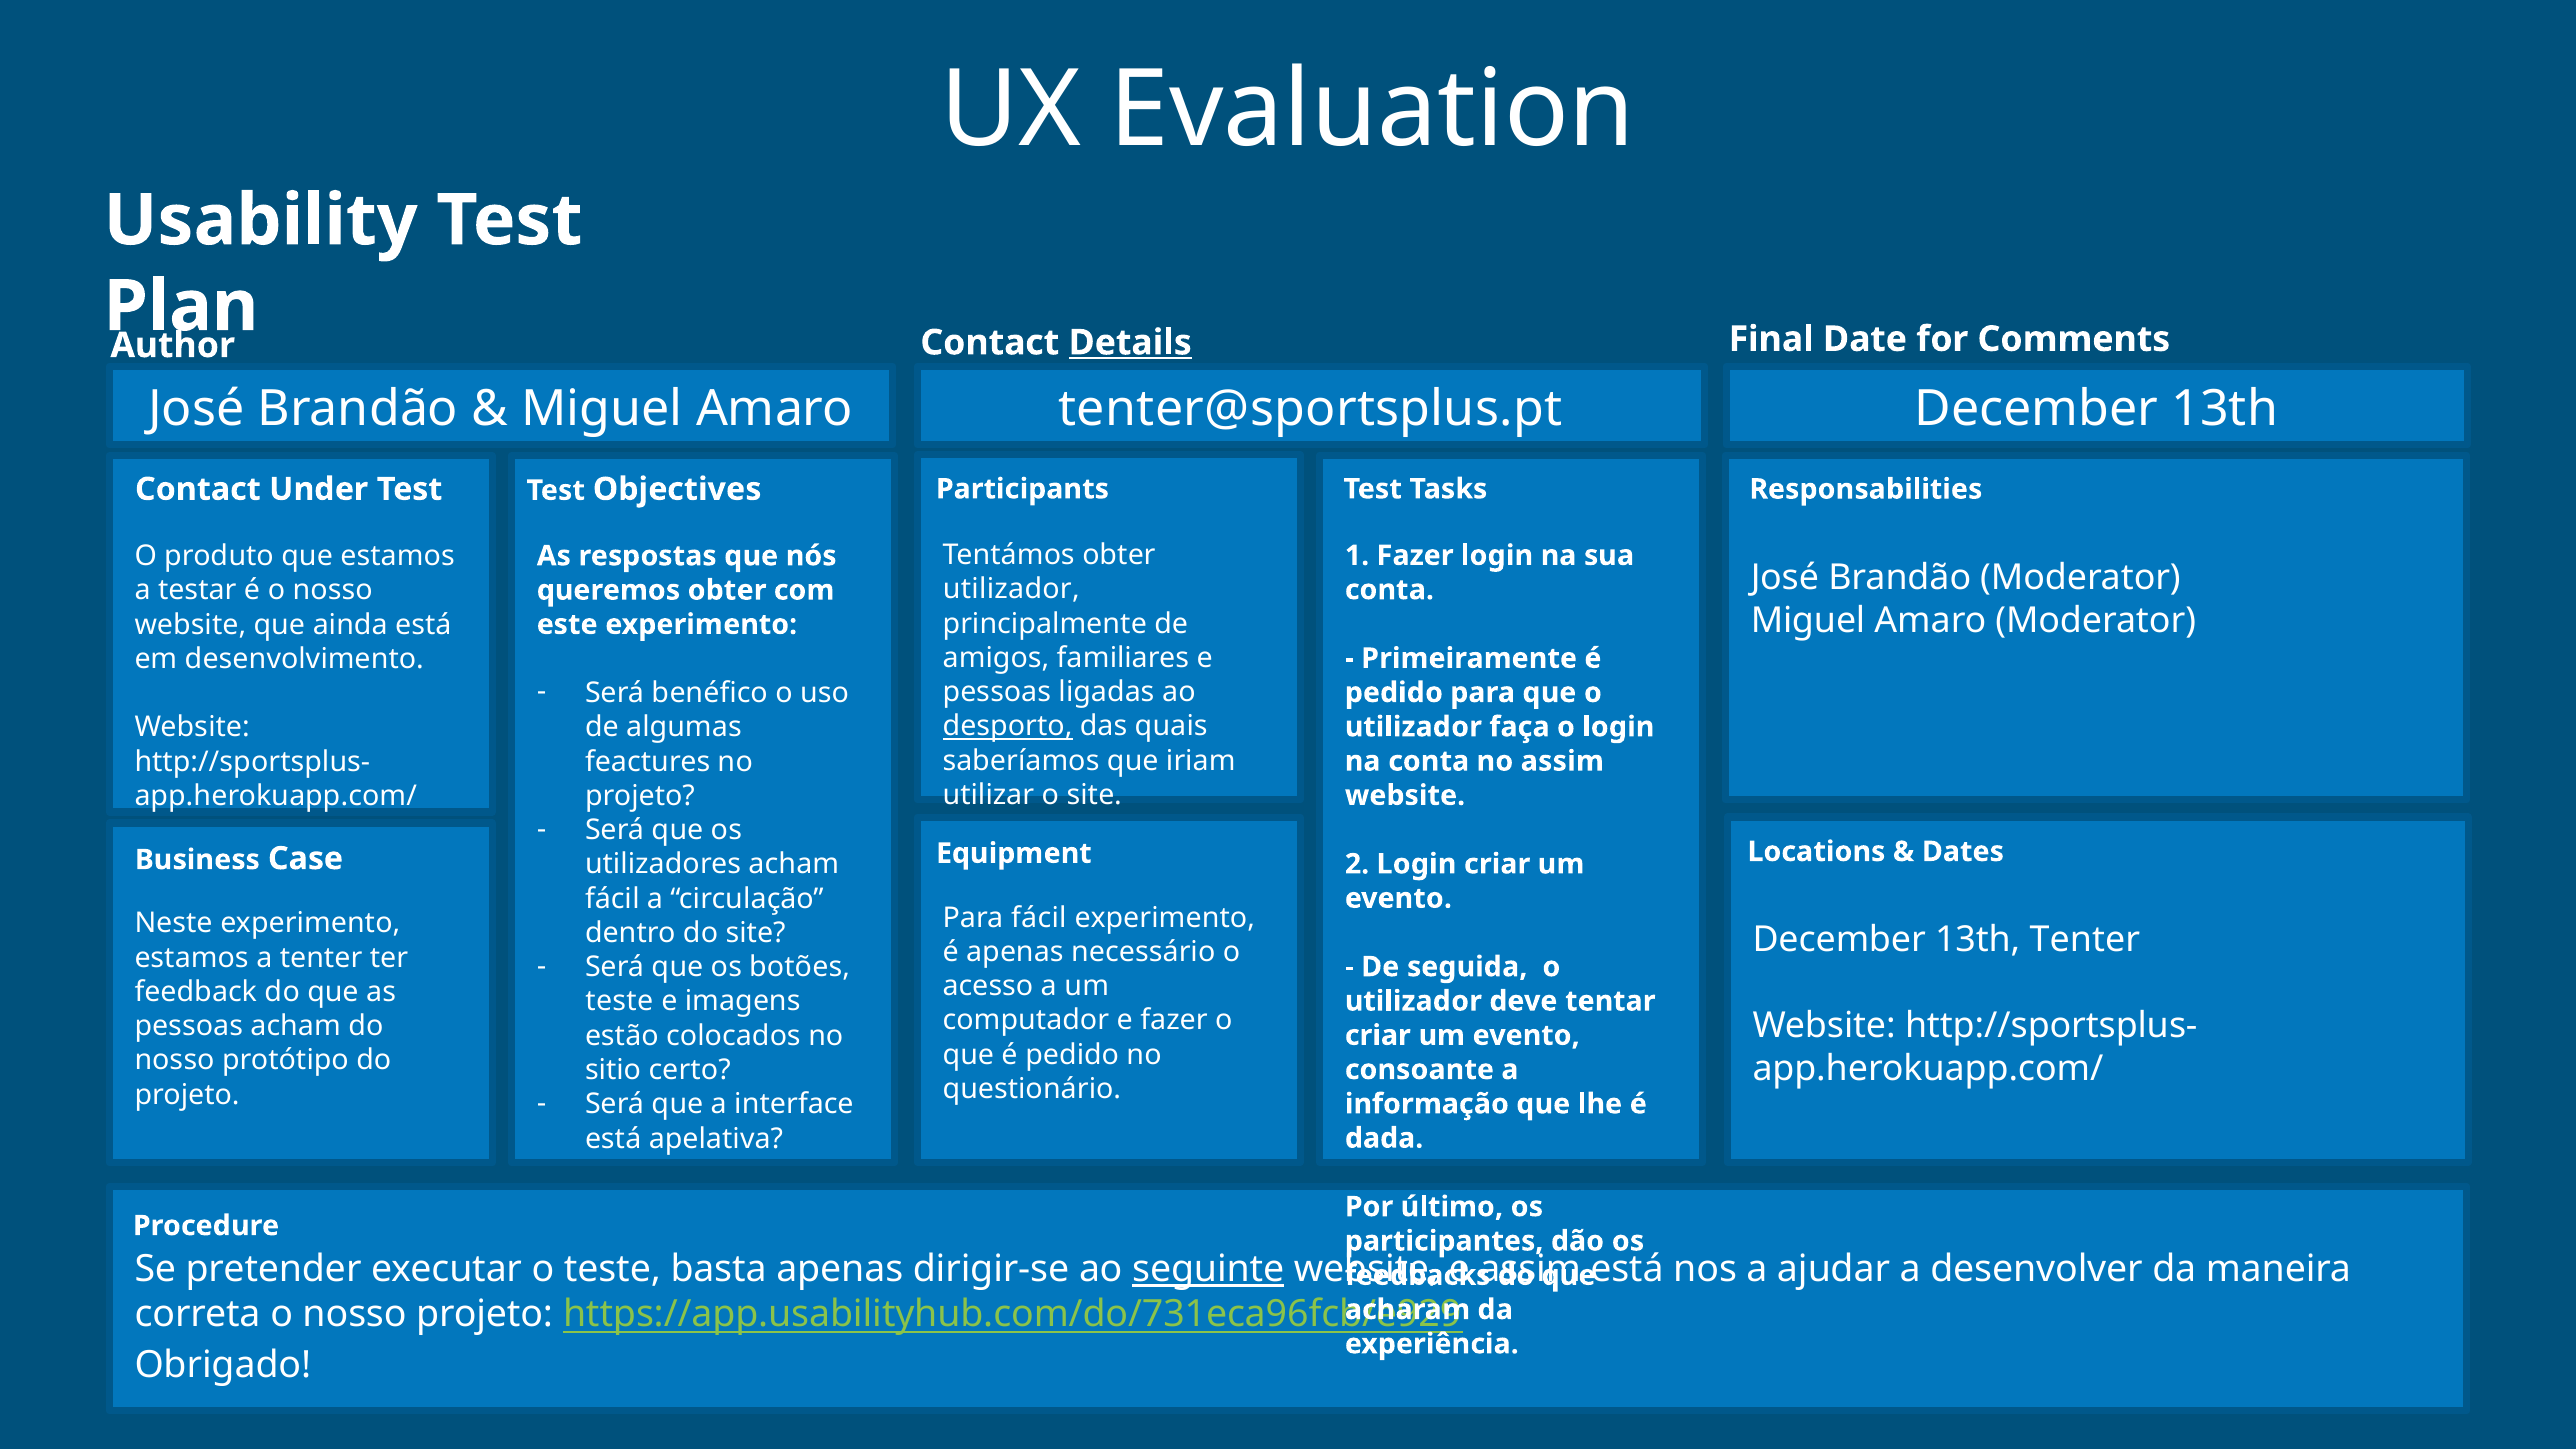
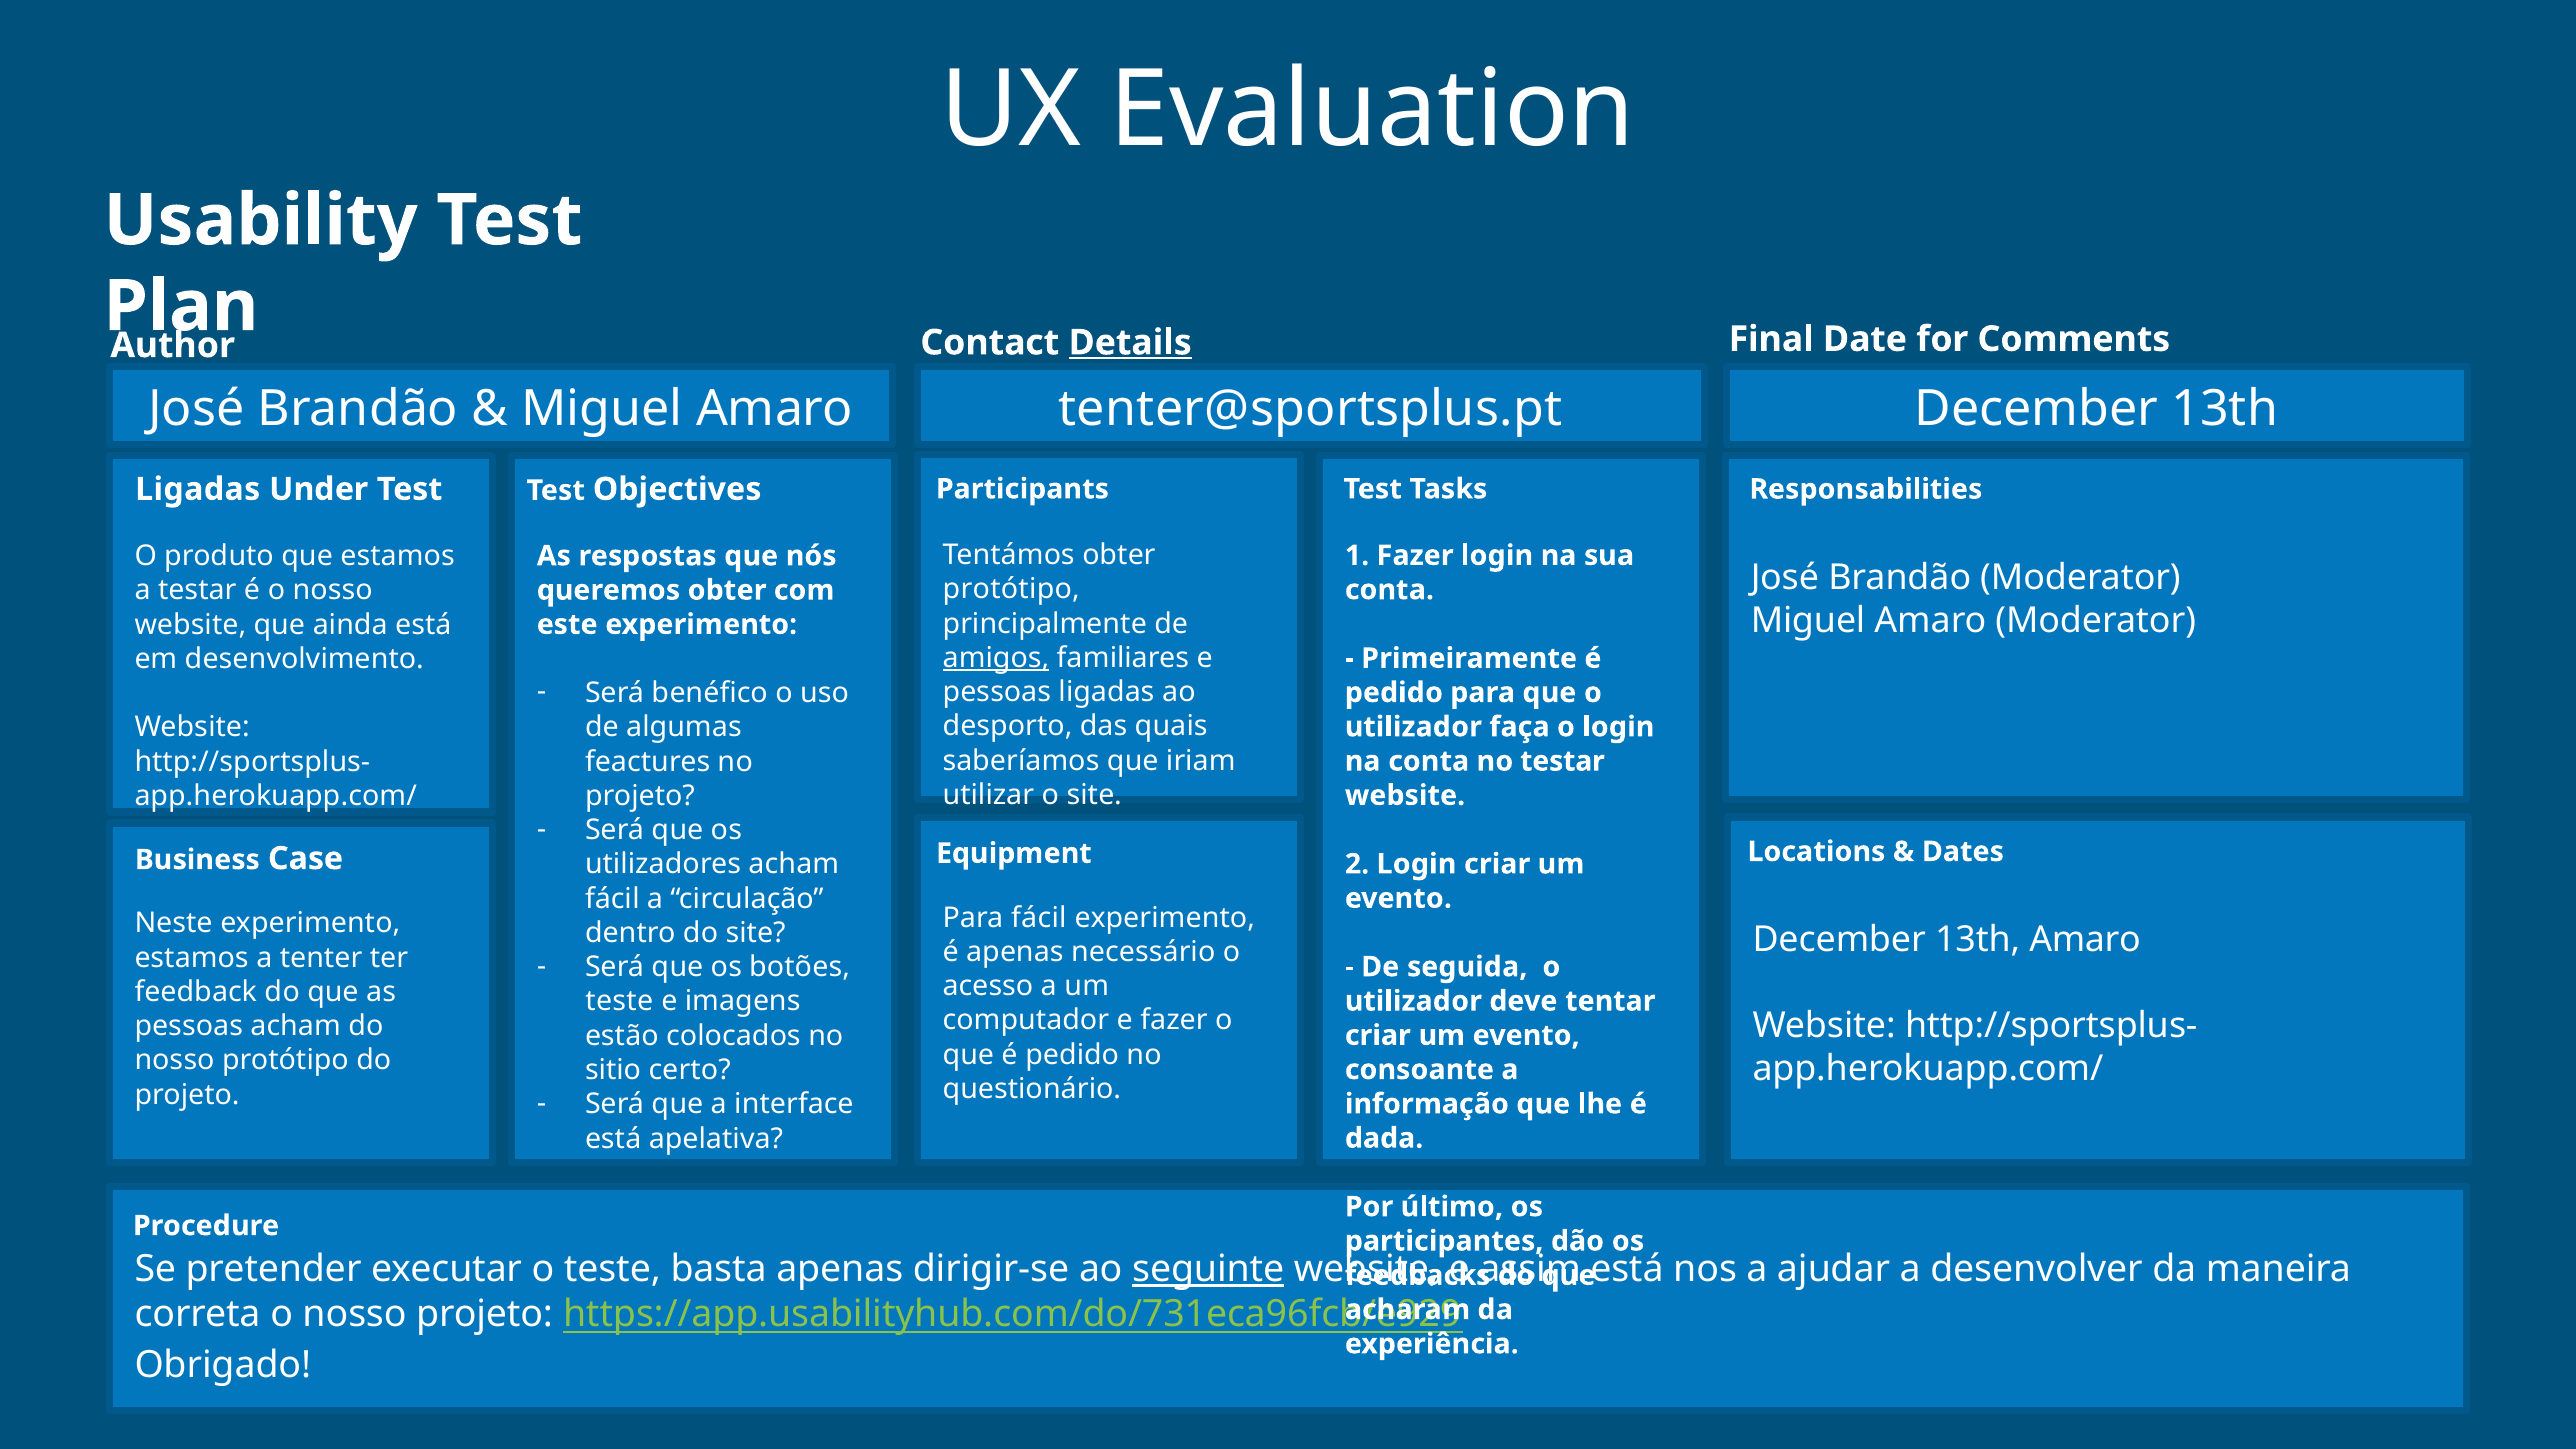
Contact at (198, 489): Contact -> Ligadas
utilizador at (1011, 589): utilizador -> protótipo
amigos underline: none -> present
desporto underline: present -> none
no assim: assim -> testar
13th Tenter: Tenter -> Amaro
